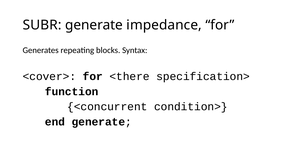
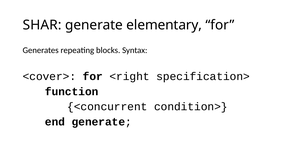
SUBR: SUBR -> SHAR
impedance: impedance -> elementary
<there: <there -> <right
